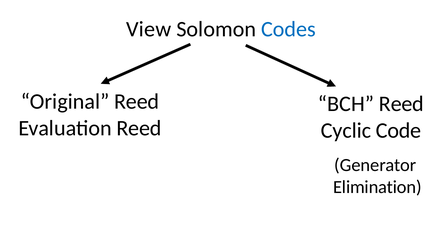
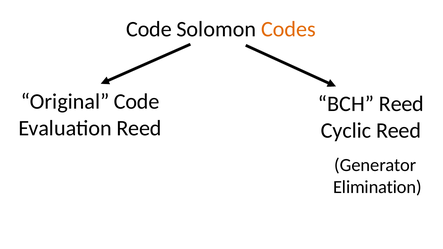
View at (149, 29): View -> Code
Codes colour: blue -> orange
Original Reed: Reed -> Code
Cyclic Code: Code -> Reed
